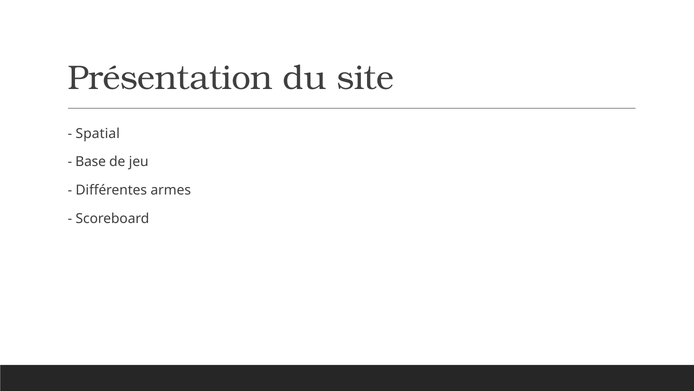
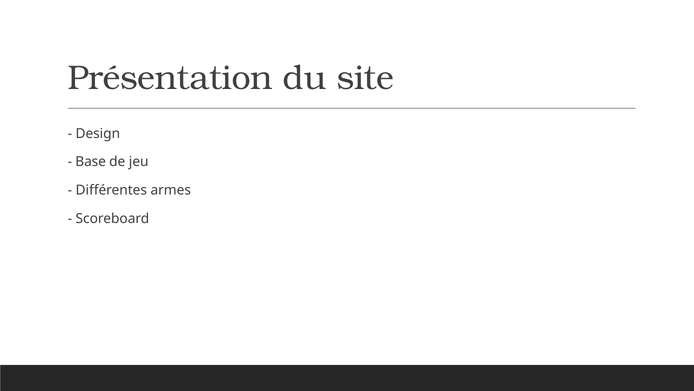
Spatial: Spatial -> Design
